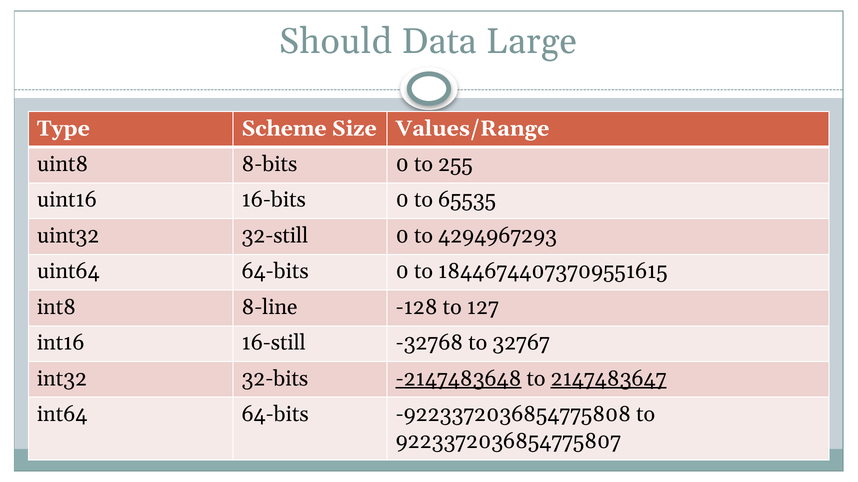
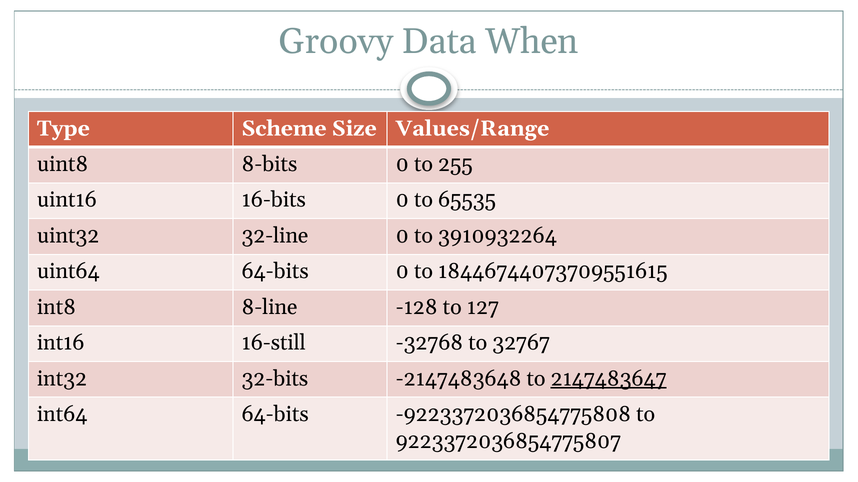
Should: Should -> Groovy
Large: Large -> When
32-still: 32-still -> 32-line
4294967293: 4294967293 -> 3910932264
-2147483648 underline: present -> none
